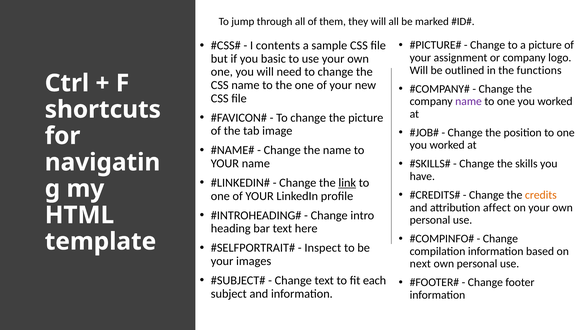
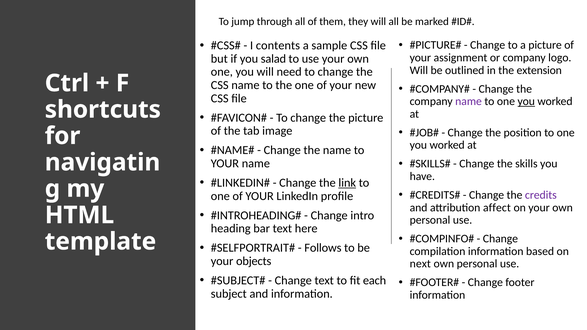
basic: basic -> salad
functions: functions -> extension
you at (526, 101) underline: none -> present
credits colour: orange -> purple
Inspect: Inspect -> Follows
images: images -> objects
